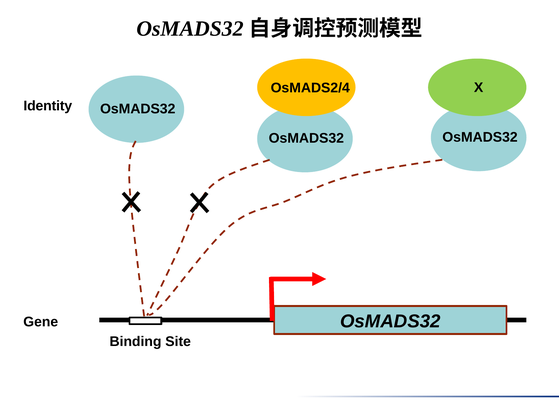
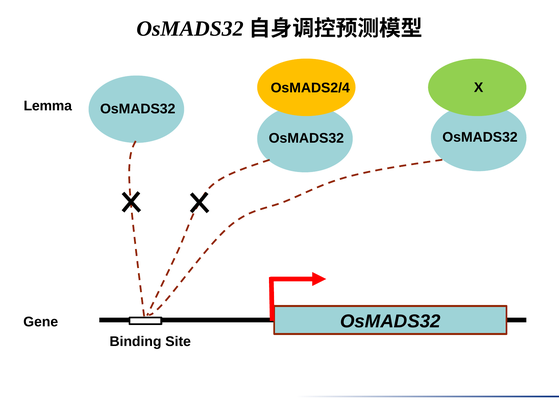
Identity: Identity -> Lemma
